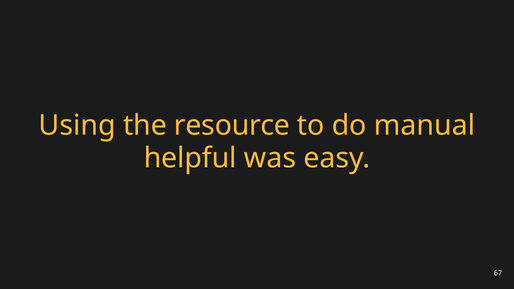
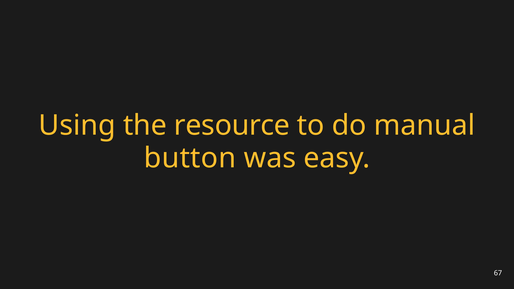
helpful: helpful -> button
